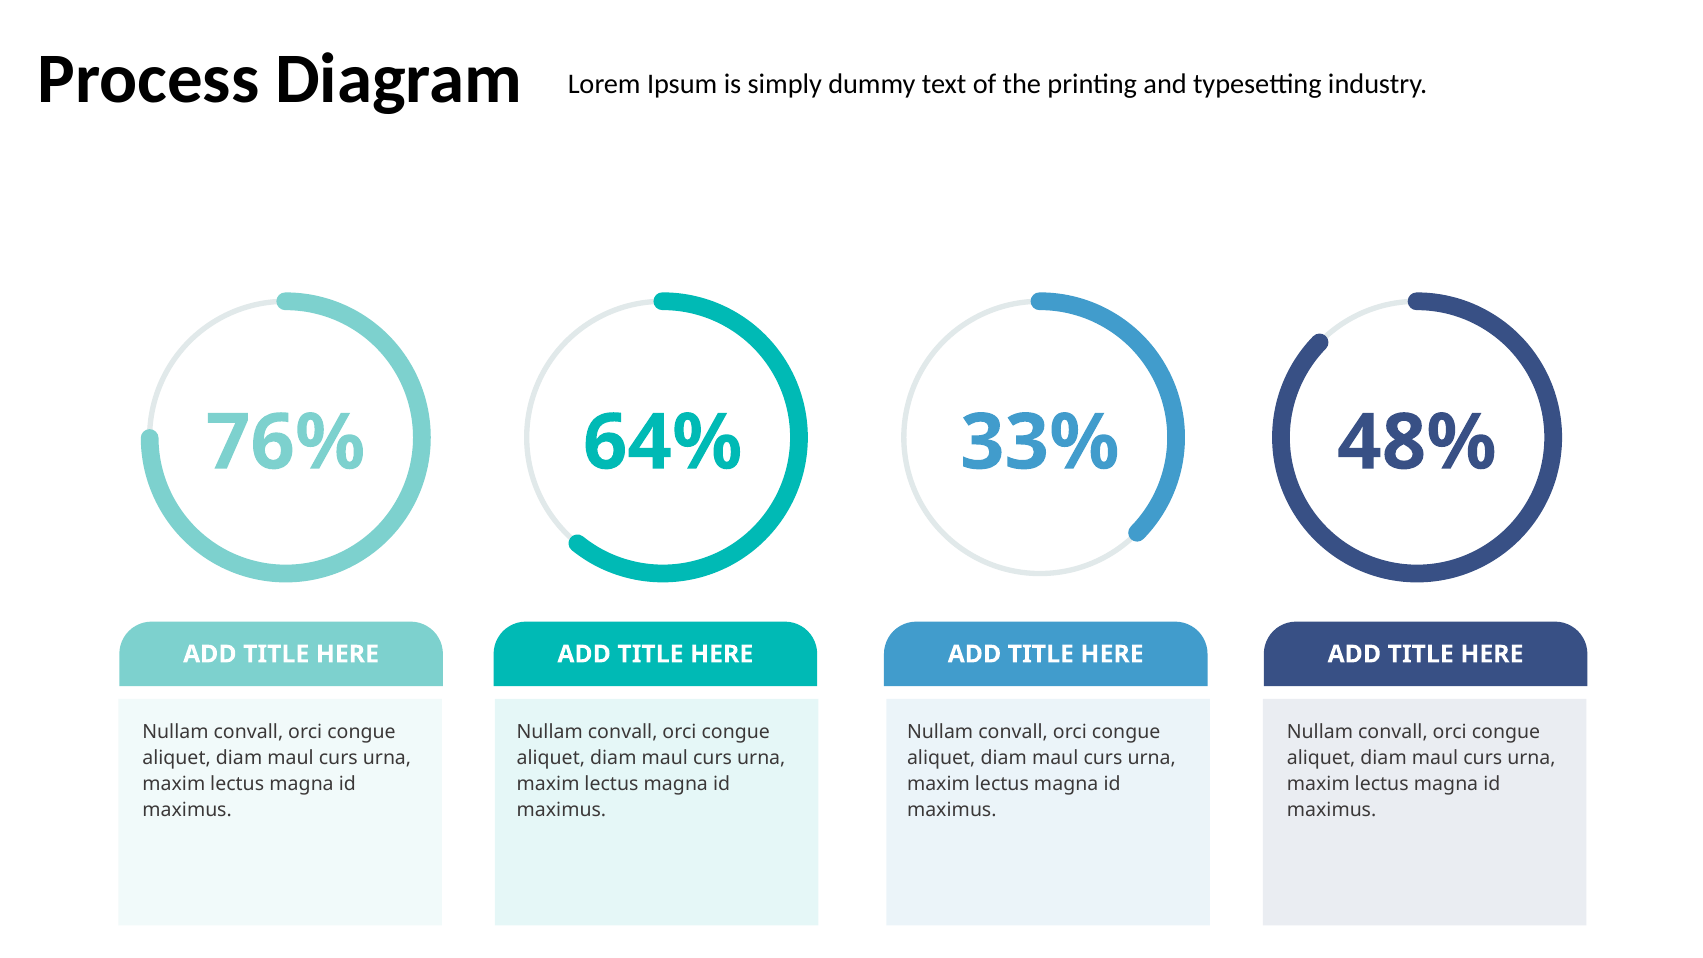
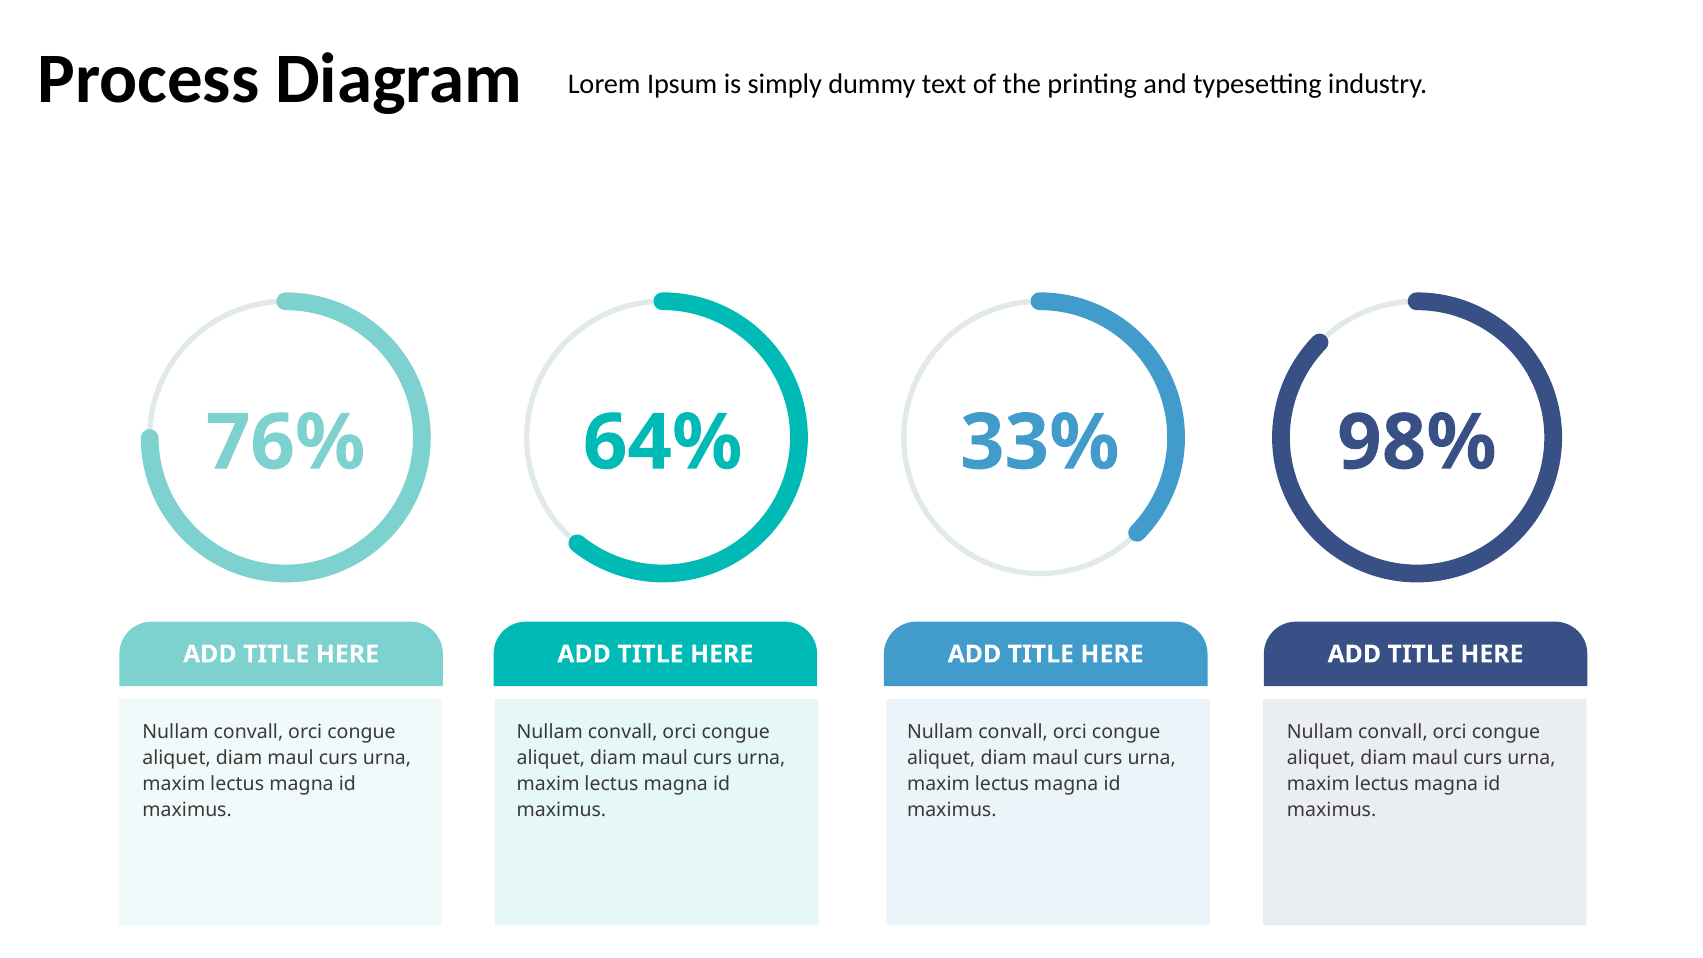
48%: 48% -> 98%
